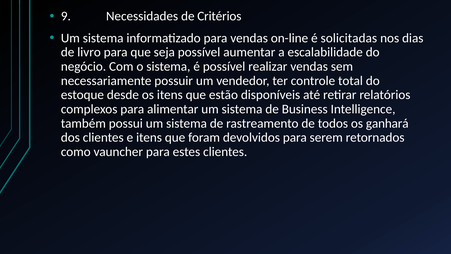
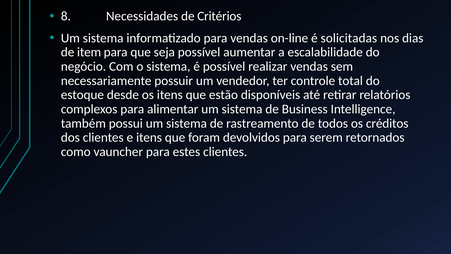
9: 9 -> 8
livro: livro -> item
ganhará: ganhará -> créditos
